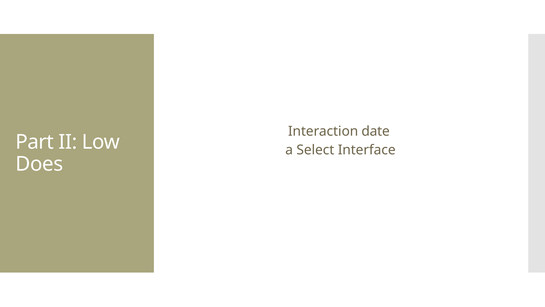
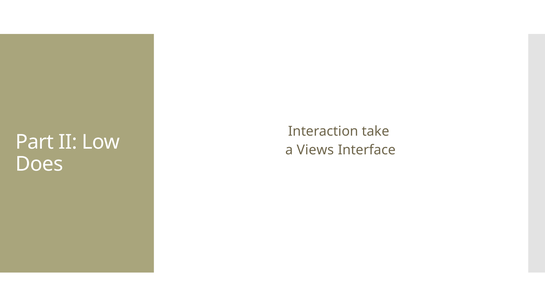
date: date -> take
Select: Select -> Views
